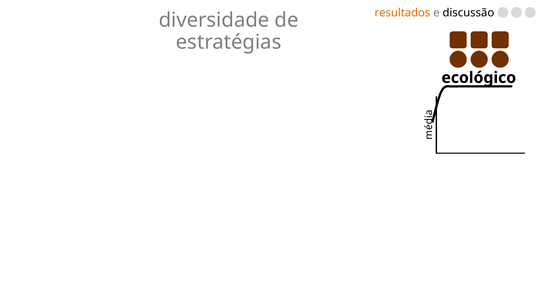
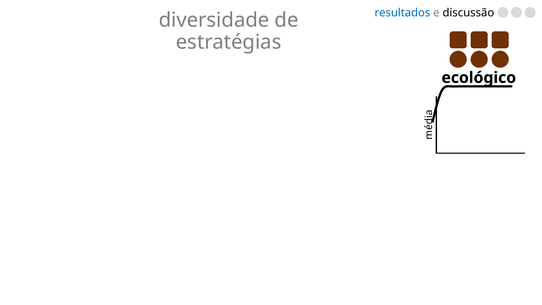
resultados colour: orange -> blue
